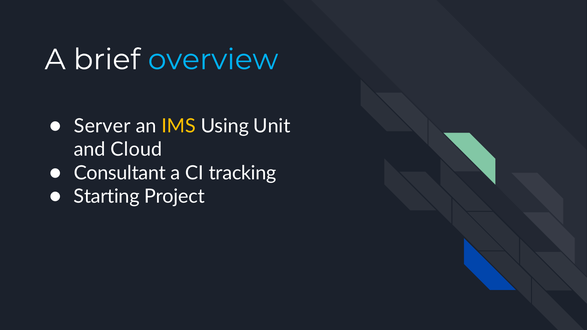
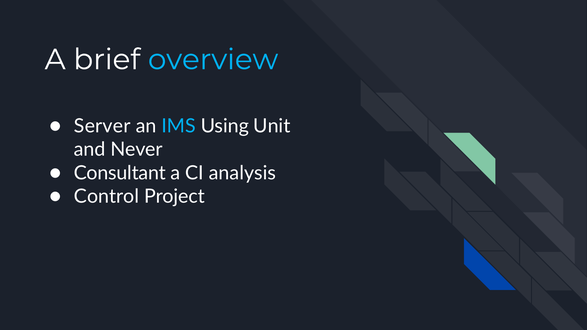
IMS colour: yellow -> light blue
Cloud: Cloud -> Never
tracking: tracking -> analysis
Starting: Starting -> Control
